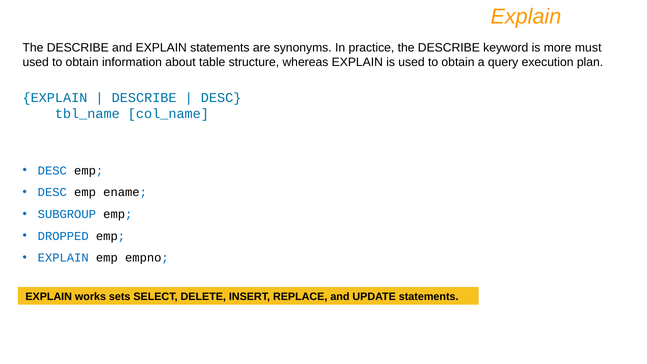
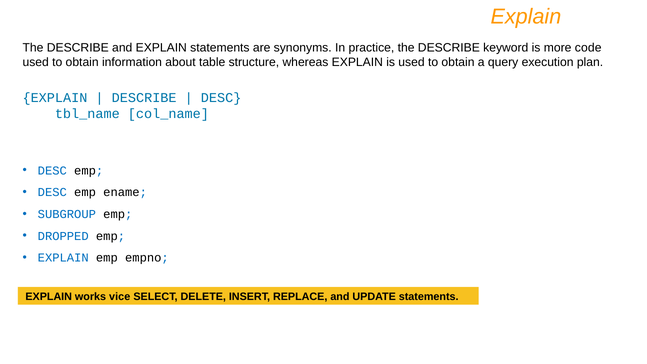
must: must -> code
sets: sets -> vice
